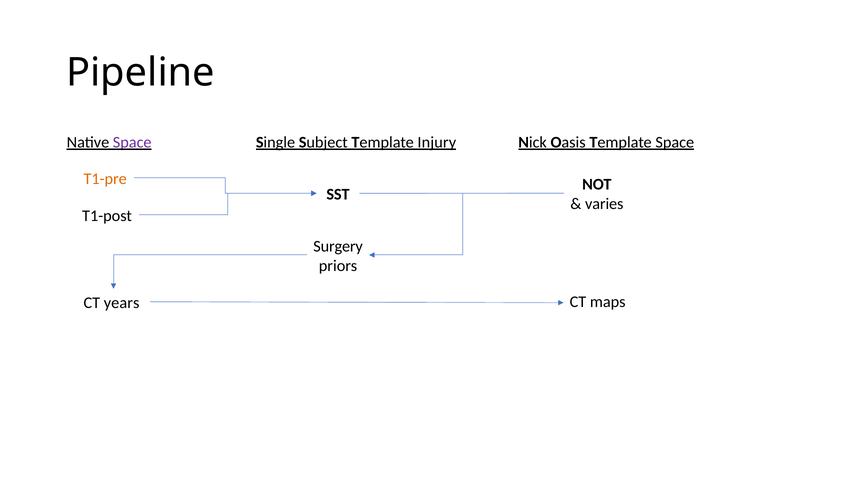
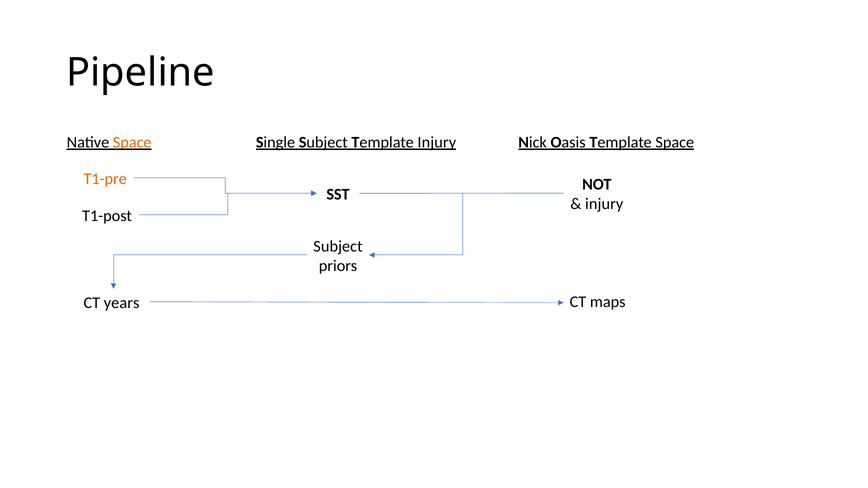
Space at (132, 142) colour: purple -> orange
varies at (604, 204): varies -> injury
Surgery at (338, 246): Surgery -> Subject
